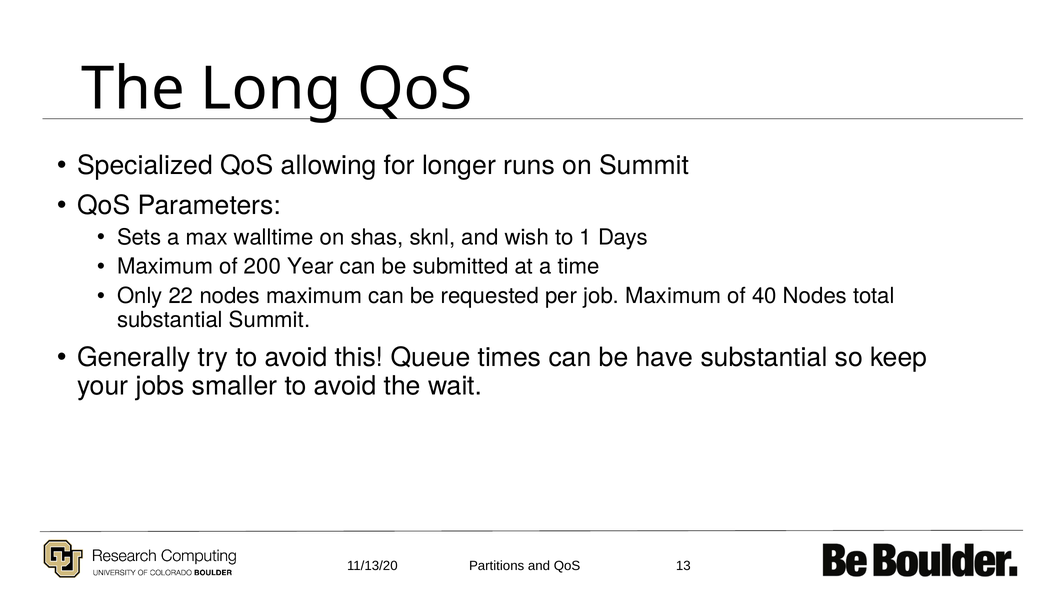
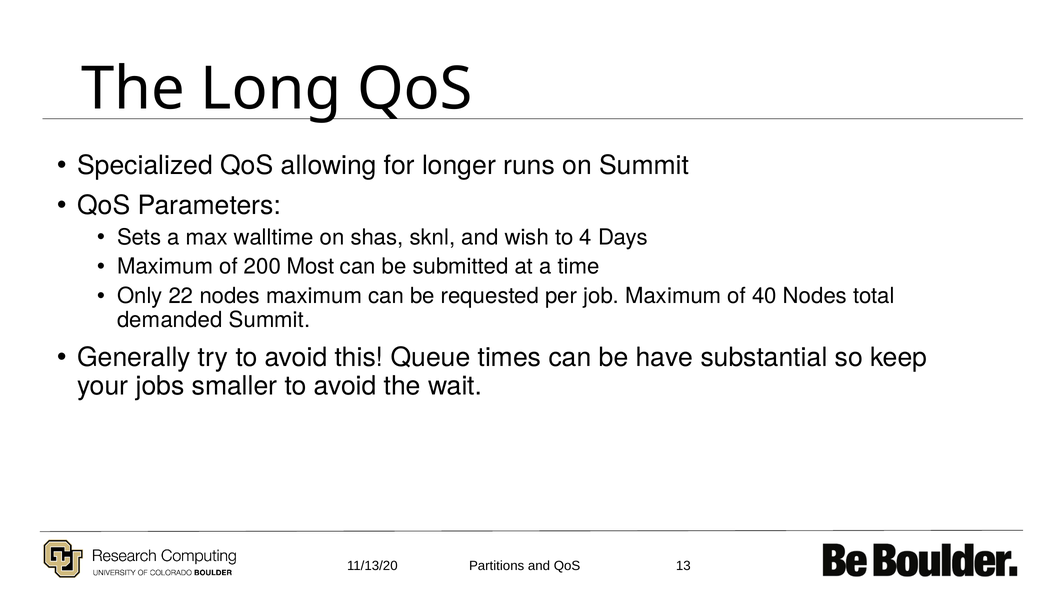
1: 1 -> 4
Year: Year -> Most
substantial at (170, 320): substantial -> demanded
